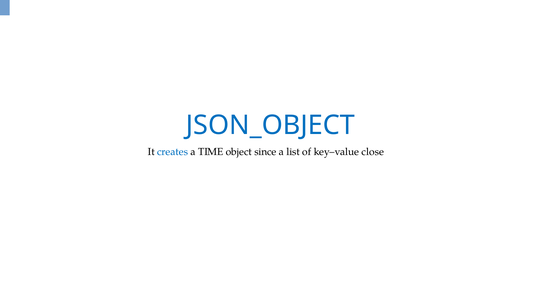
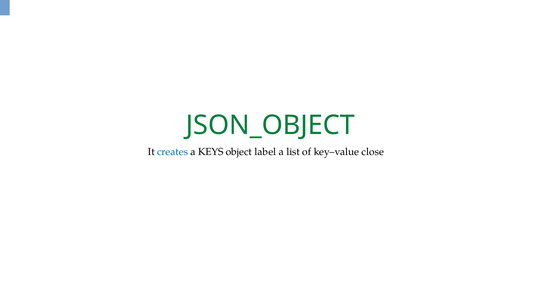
JSON_OBJECT colour: blue -> green
TIME: TIME -> KEYS
since: since -> label
